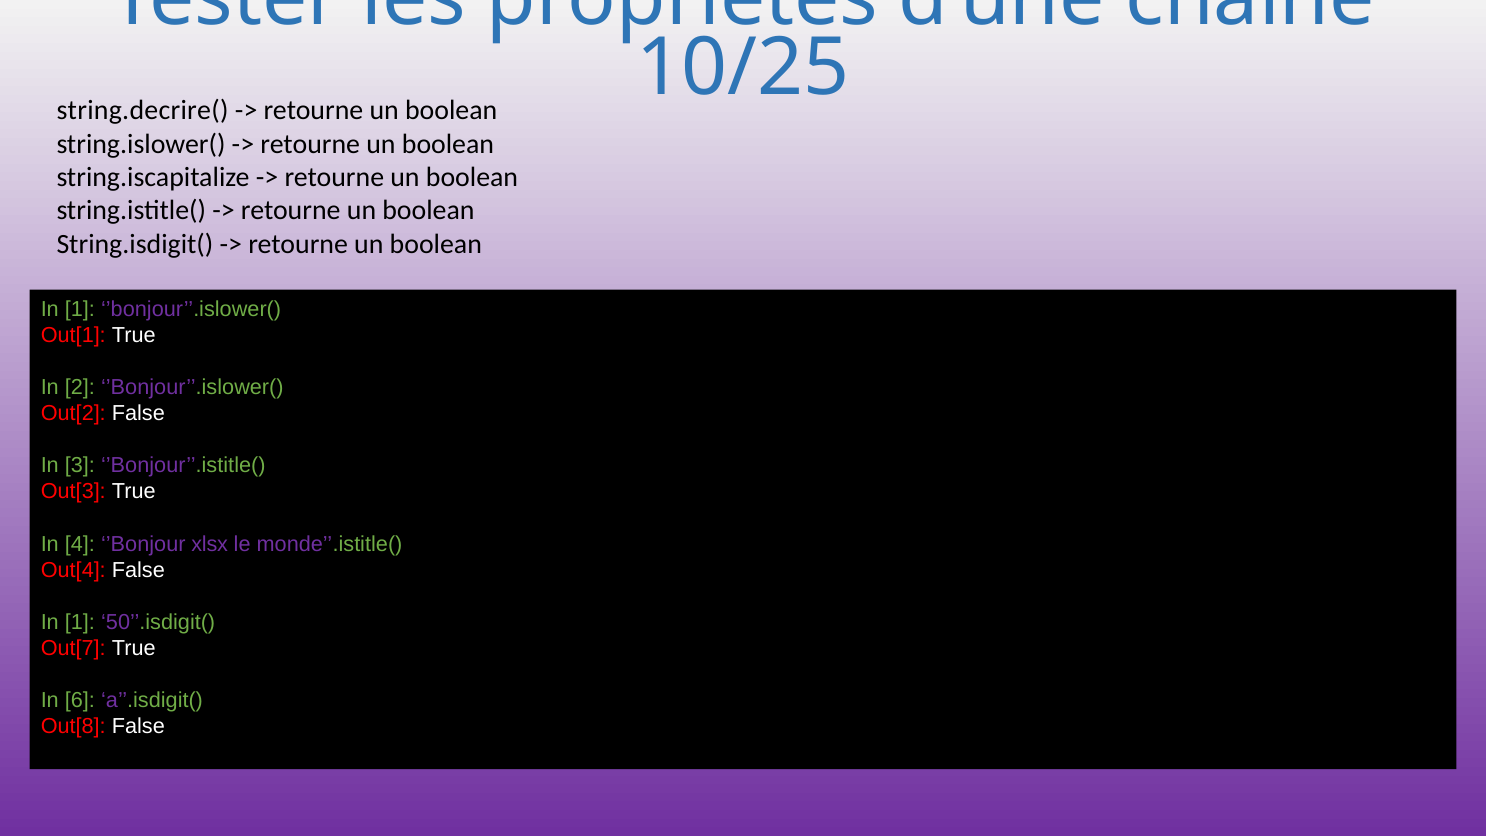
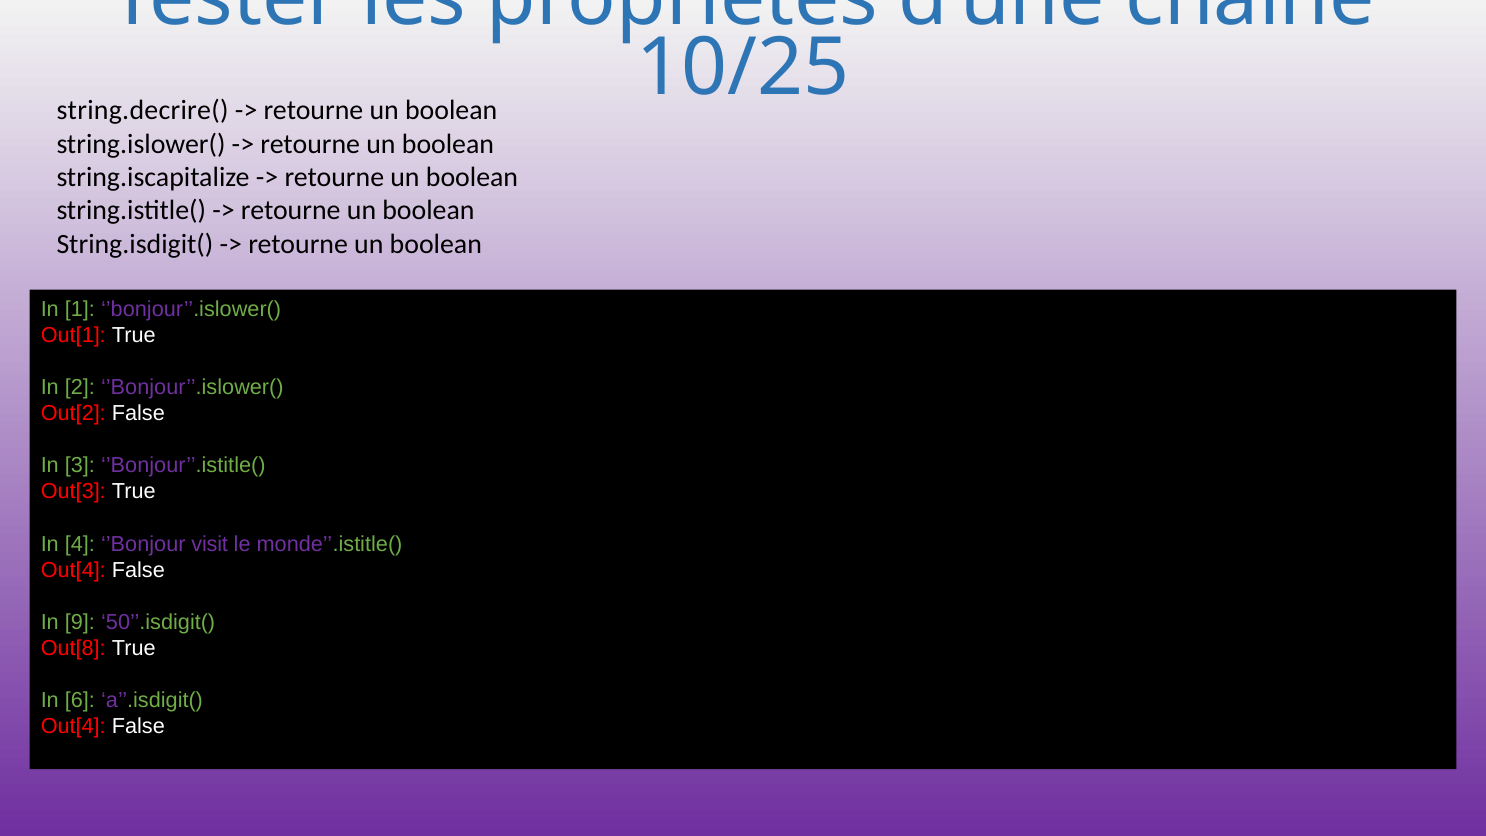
xlsx: xlsx -> visit
1 at (80, 622): 1 -> 9
Out[7: Out[7 -> Out[8
Out[8 at (73, 726): Out[8 -> Out[4
